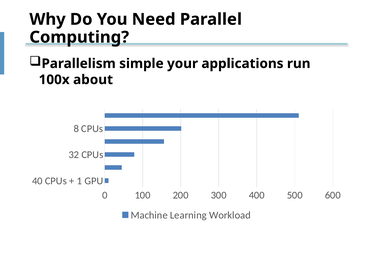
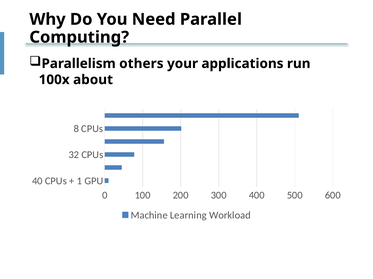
simple: simple -> others
